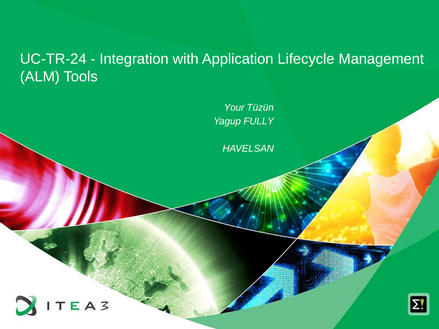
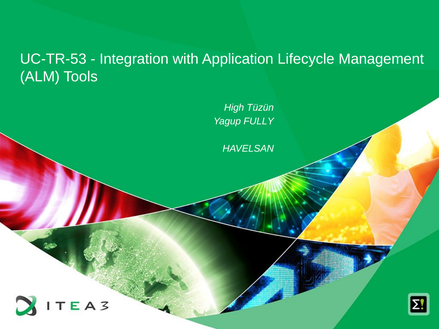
UC-TR-24: UC-TR-24 -> UC-TR-53
Your: Your -> High
